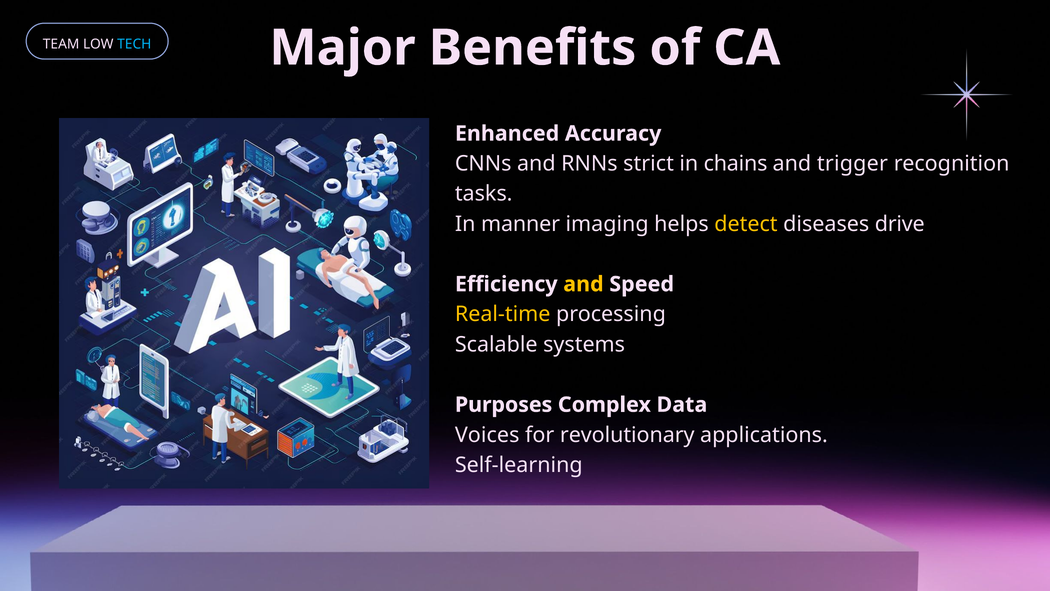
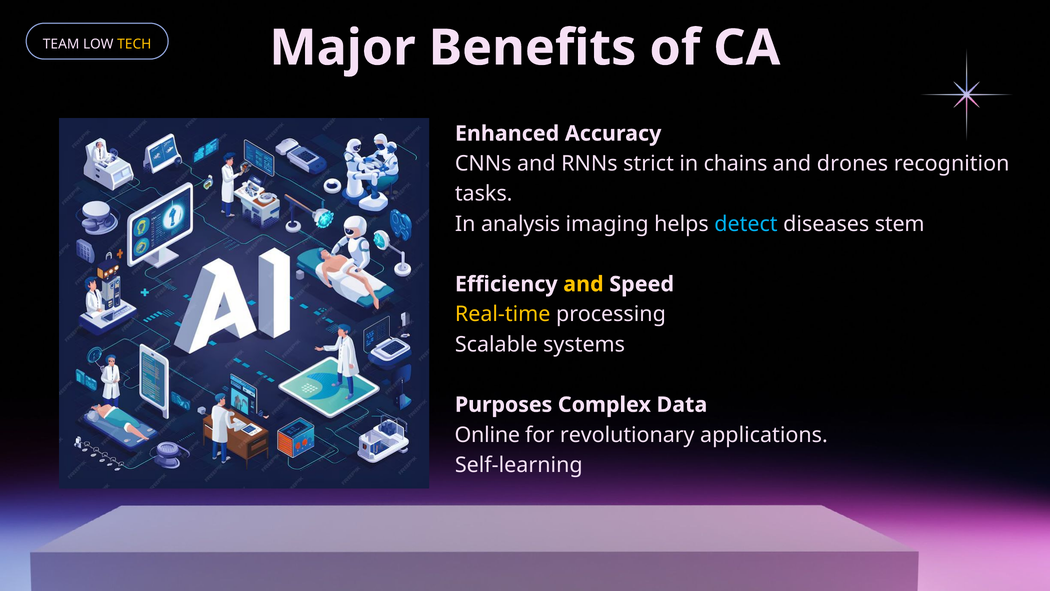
TECH colour: light blue -> yellow
trigger: trigger -> drones
manner: manner -> analysis
detect colour: yellow -> light blue
drive: drive -> stem
Voices: Voices -> Online
